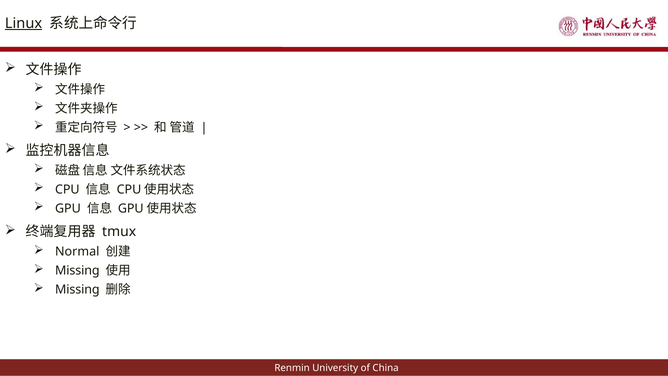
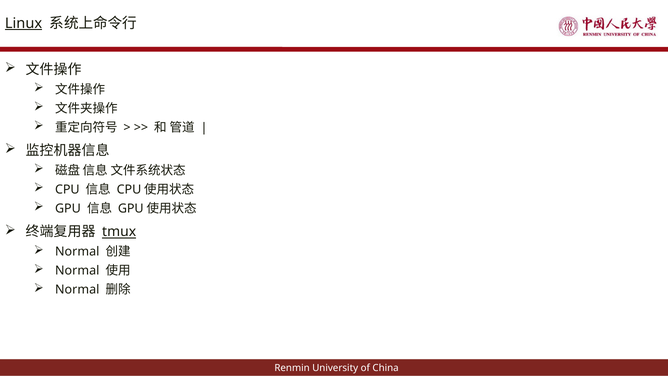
tmux underline: none -> present
Missing at (77, 270): Missing -> Normal
Missing at (77, 289): Missing -> Normal
